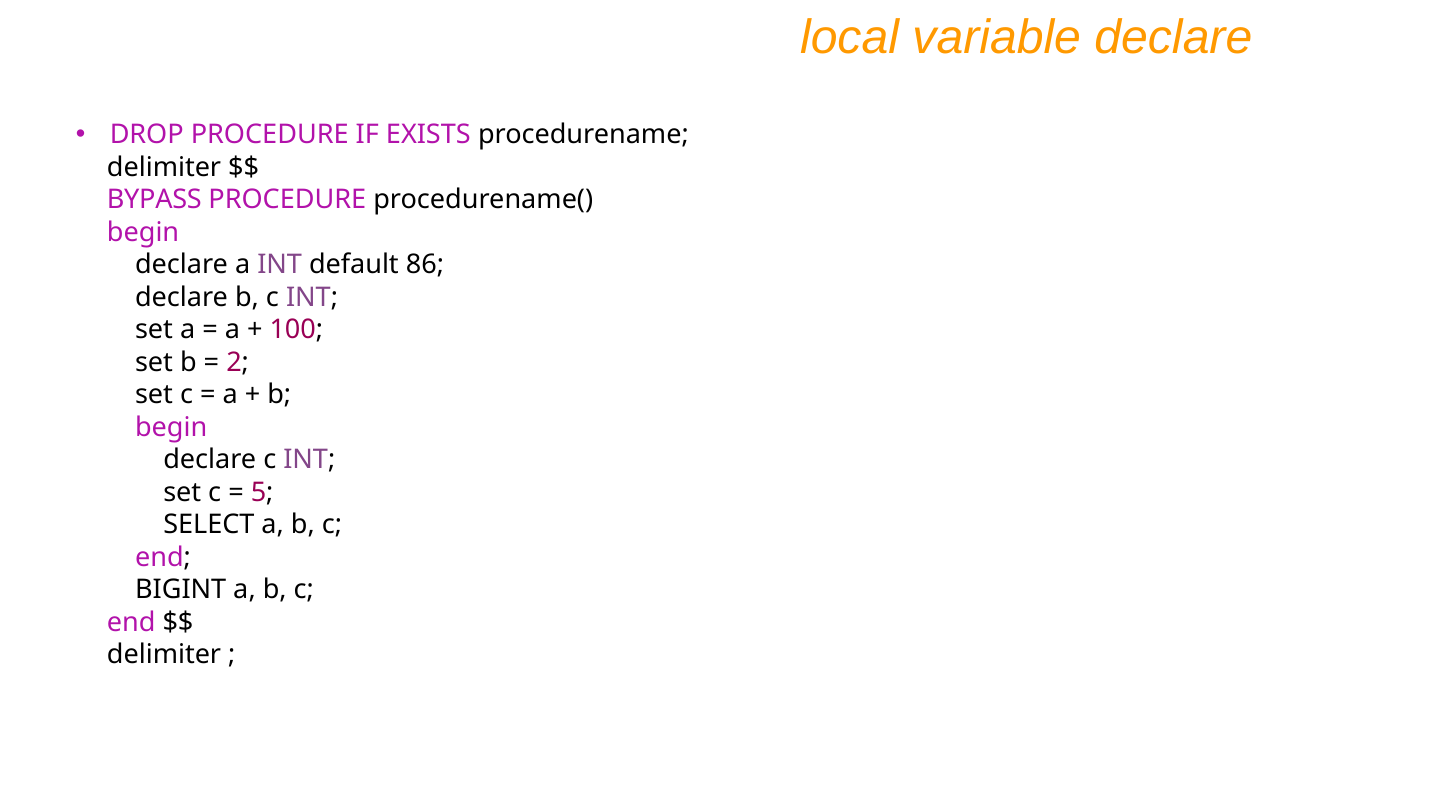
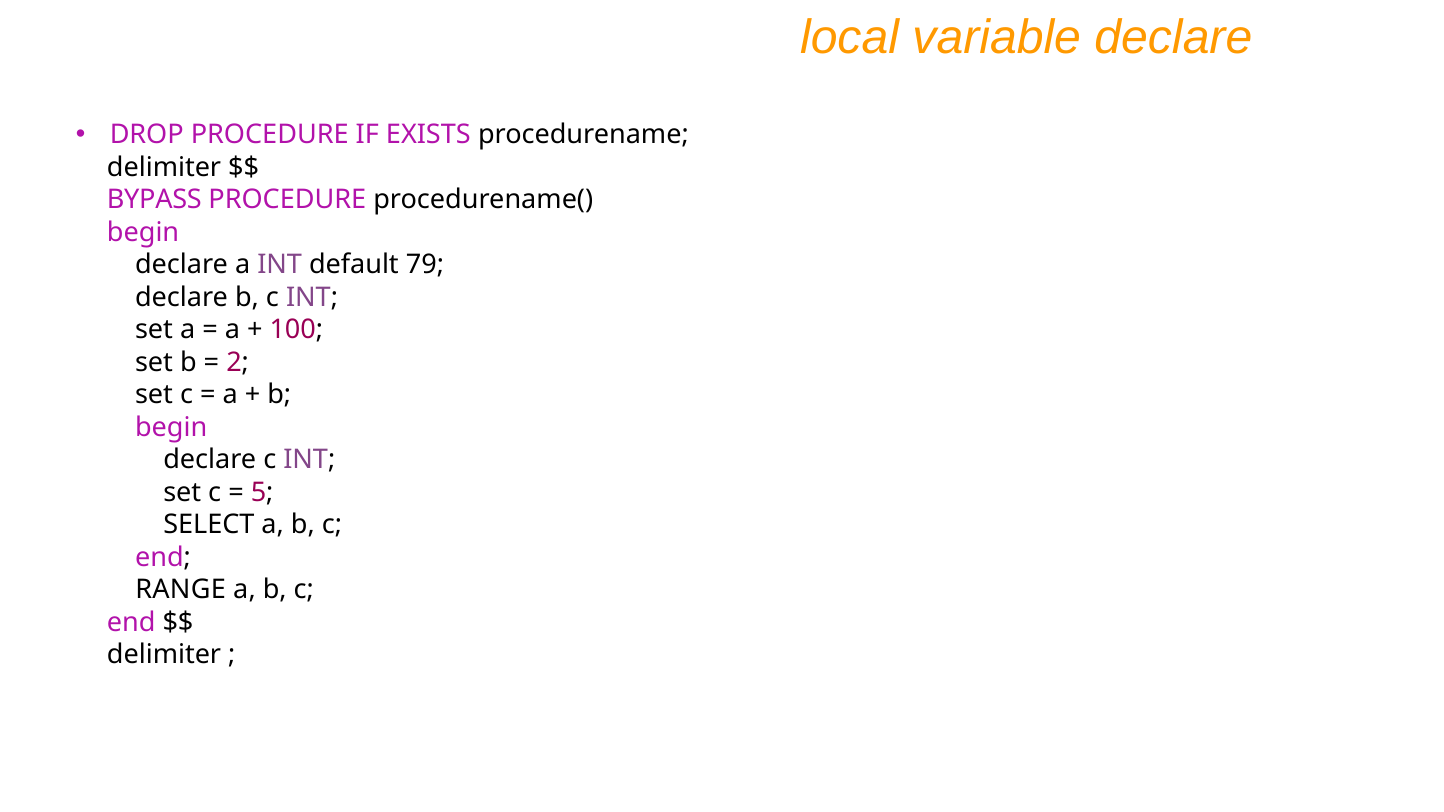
86: 86 -> 79
BIGINT: BIGINT -> RANGE
